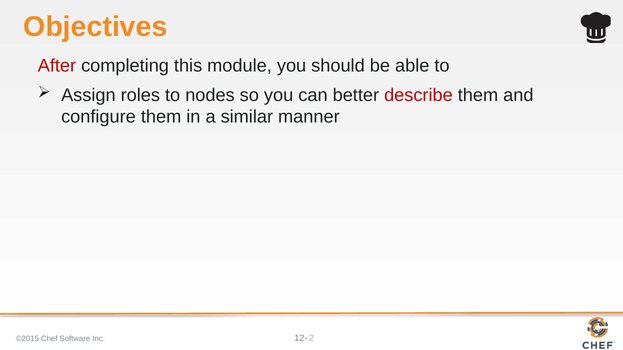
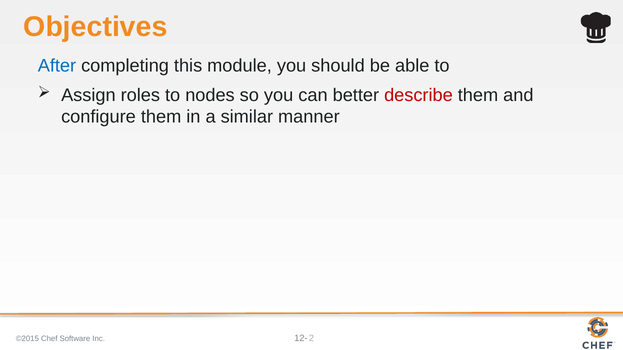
After colour: red -> blue
